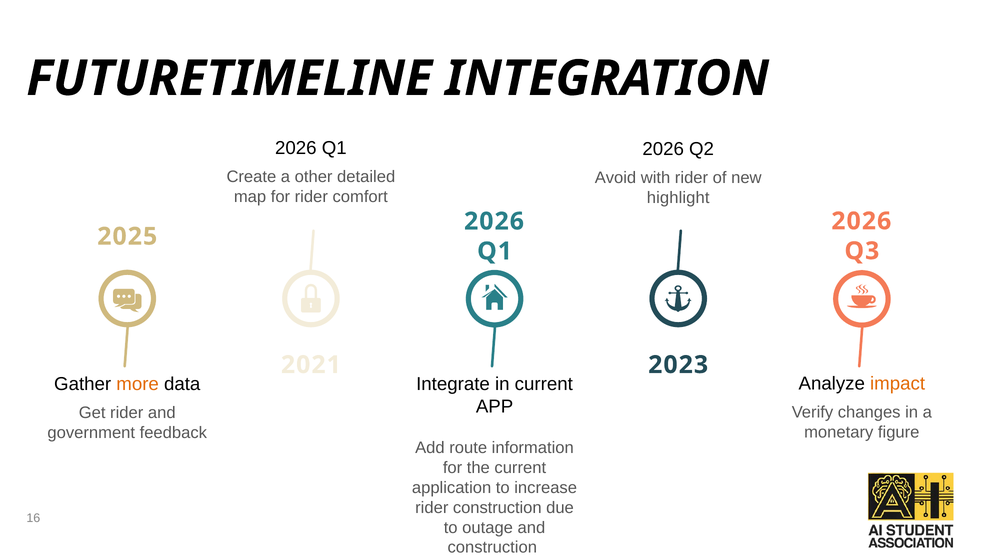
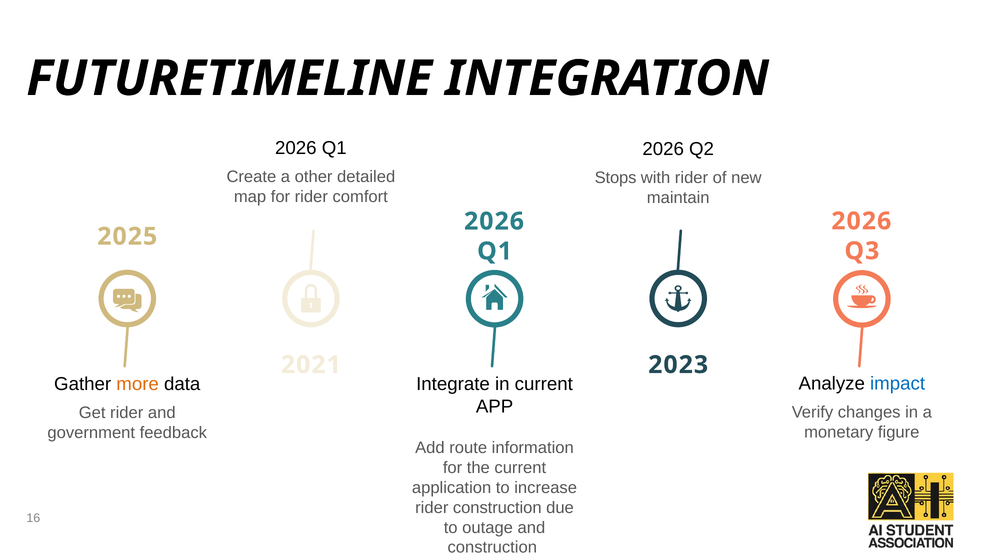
Avoid: Avoid -> Stops
highlight: highlight -> maintain
impact colour: orange -> blue
